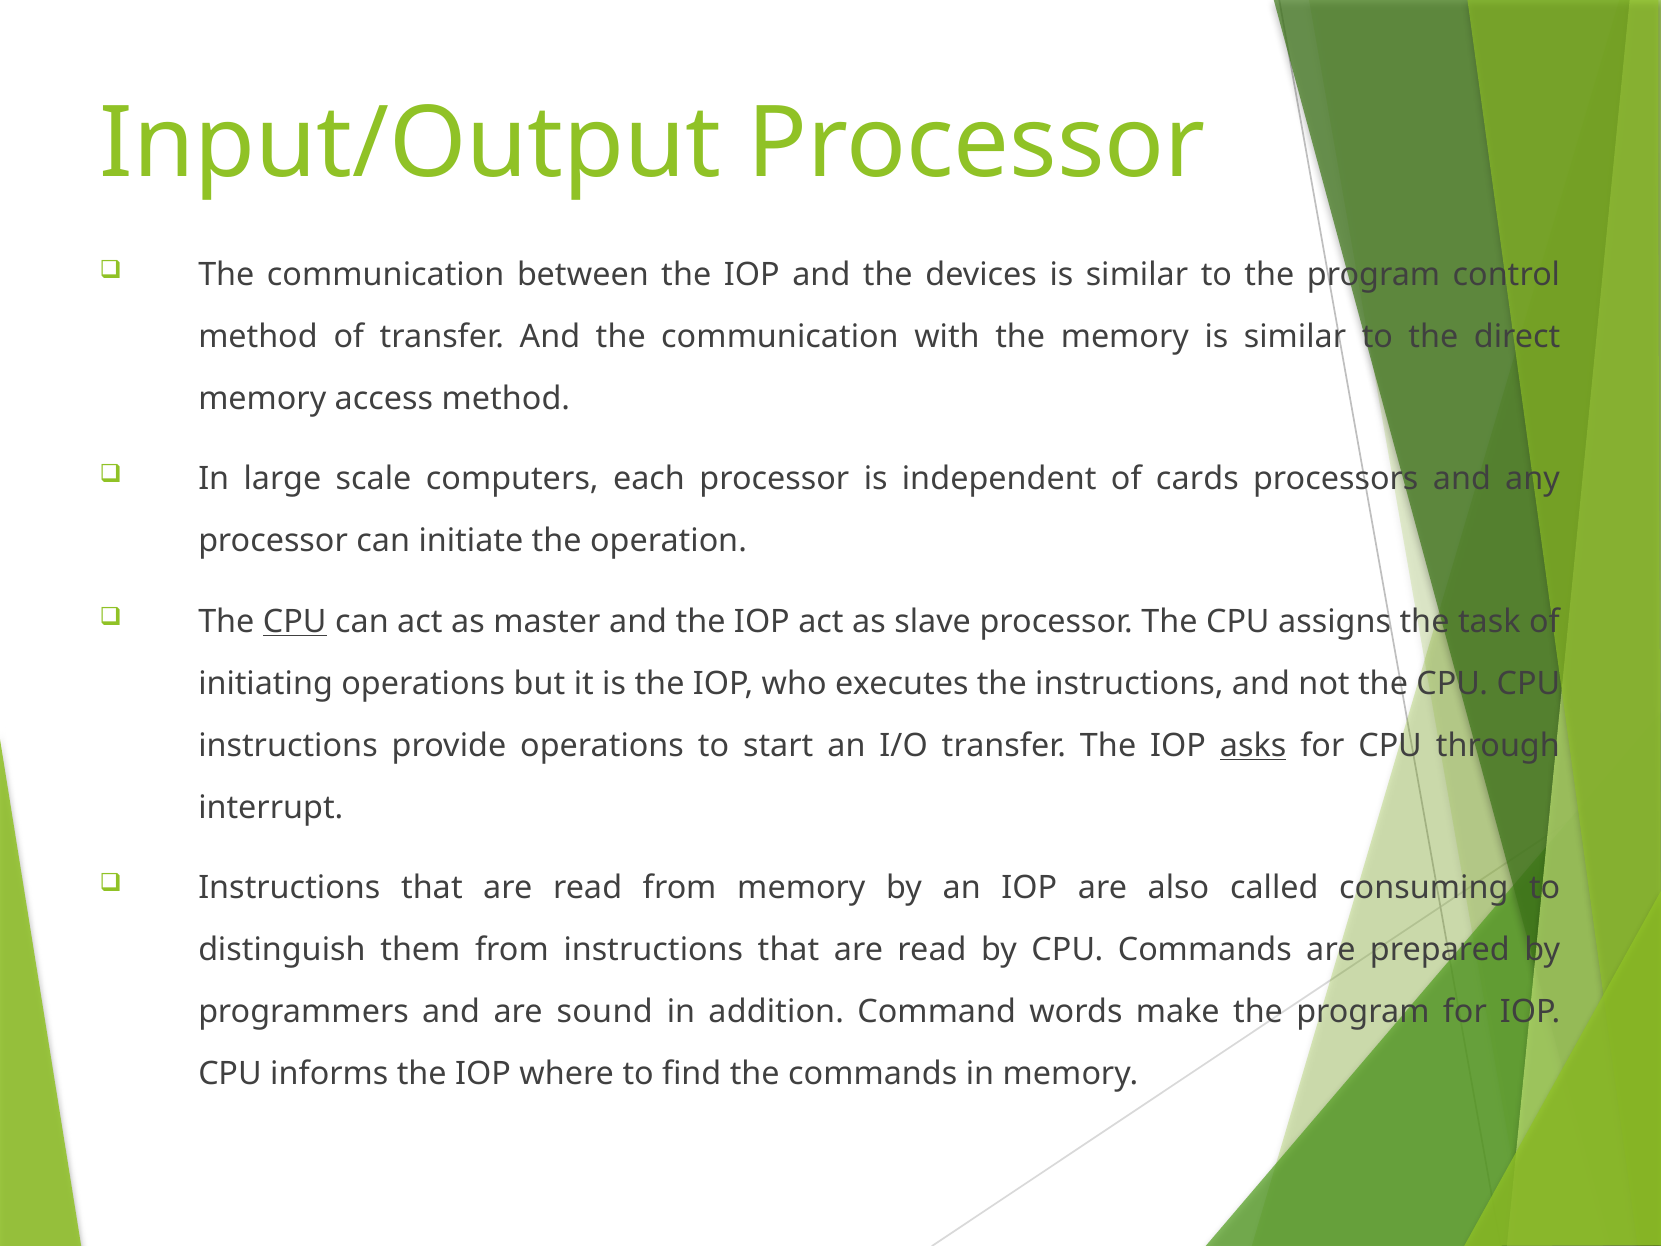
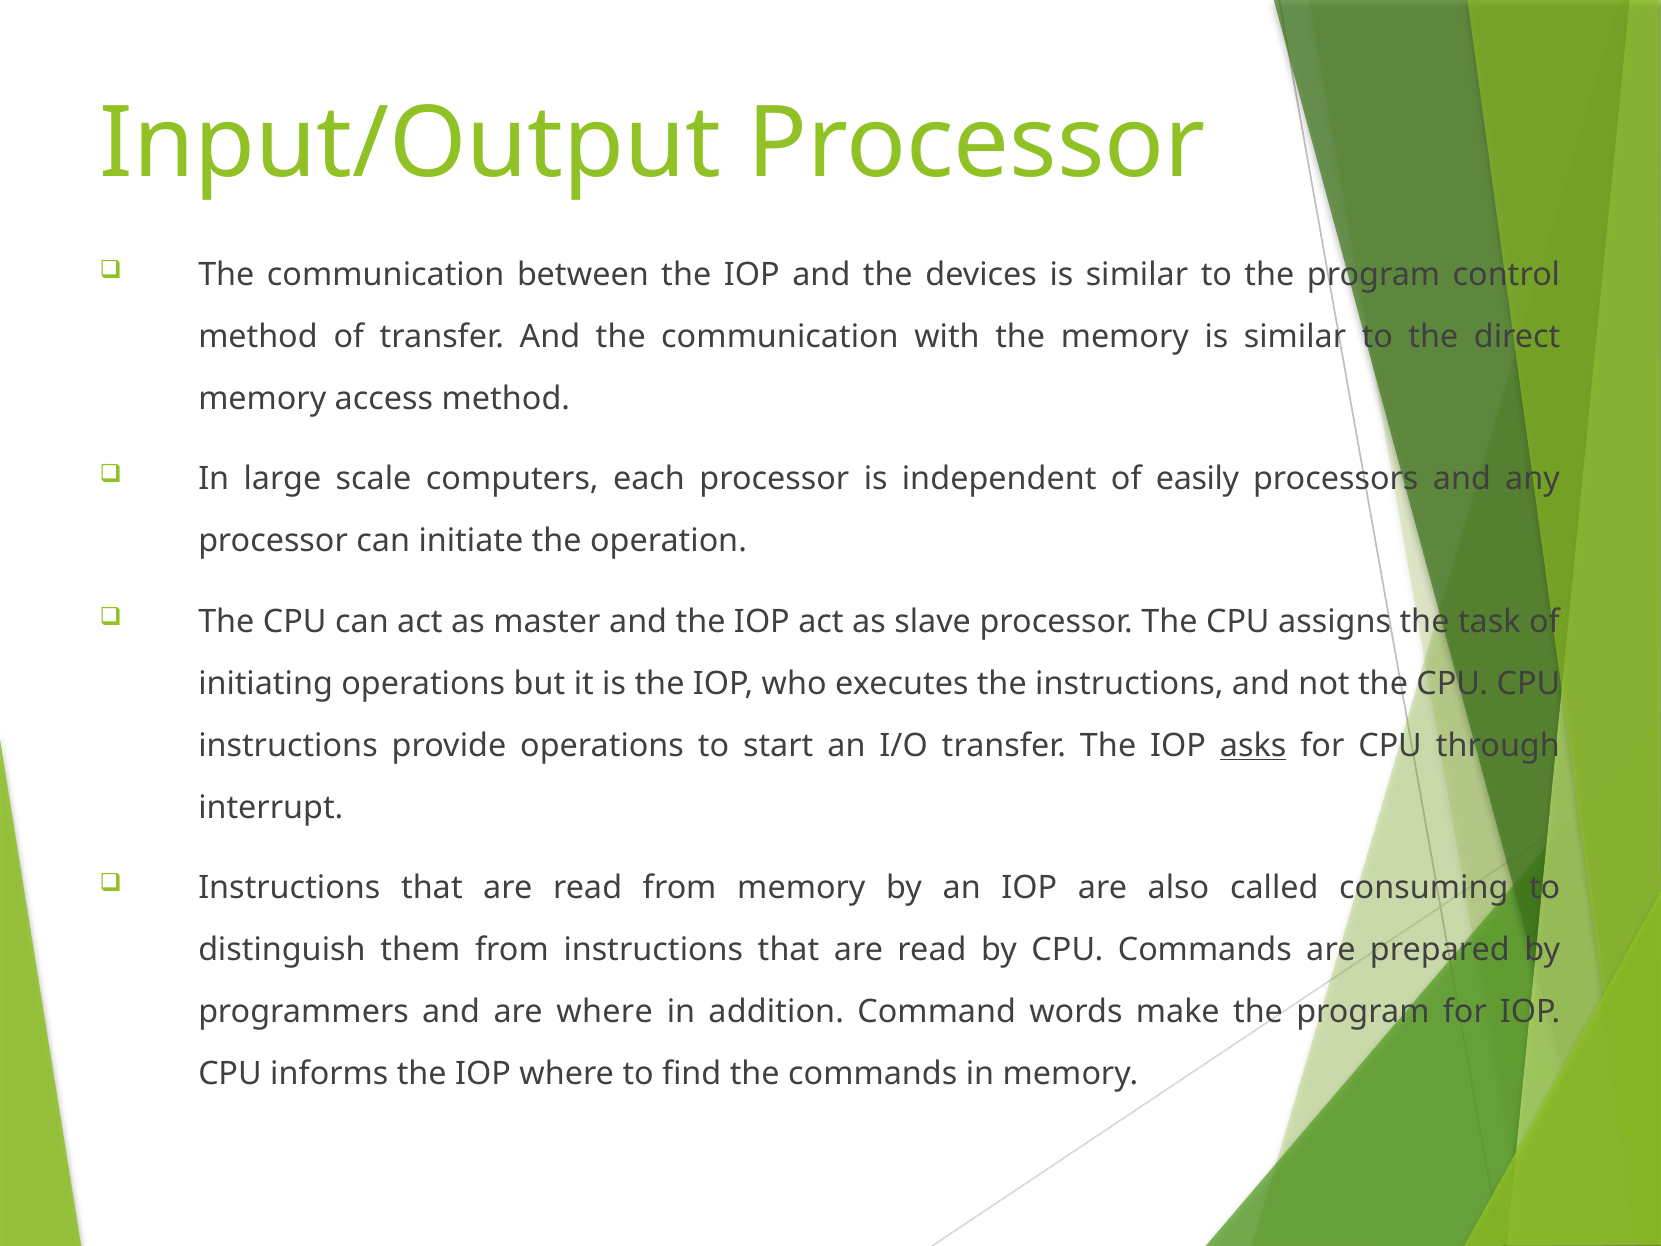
cards: cards -> easily
CPU at (295, 622) underline: present -> none
are sound: sound -> where
